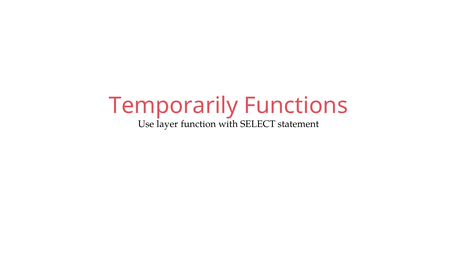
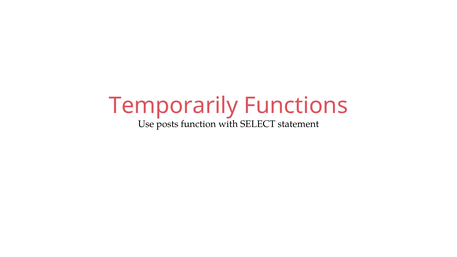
layer: layer -> posts
